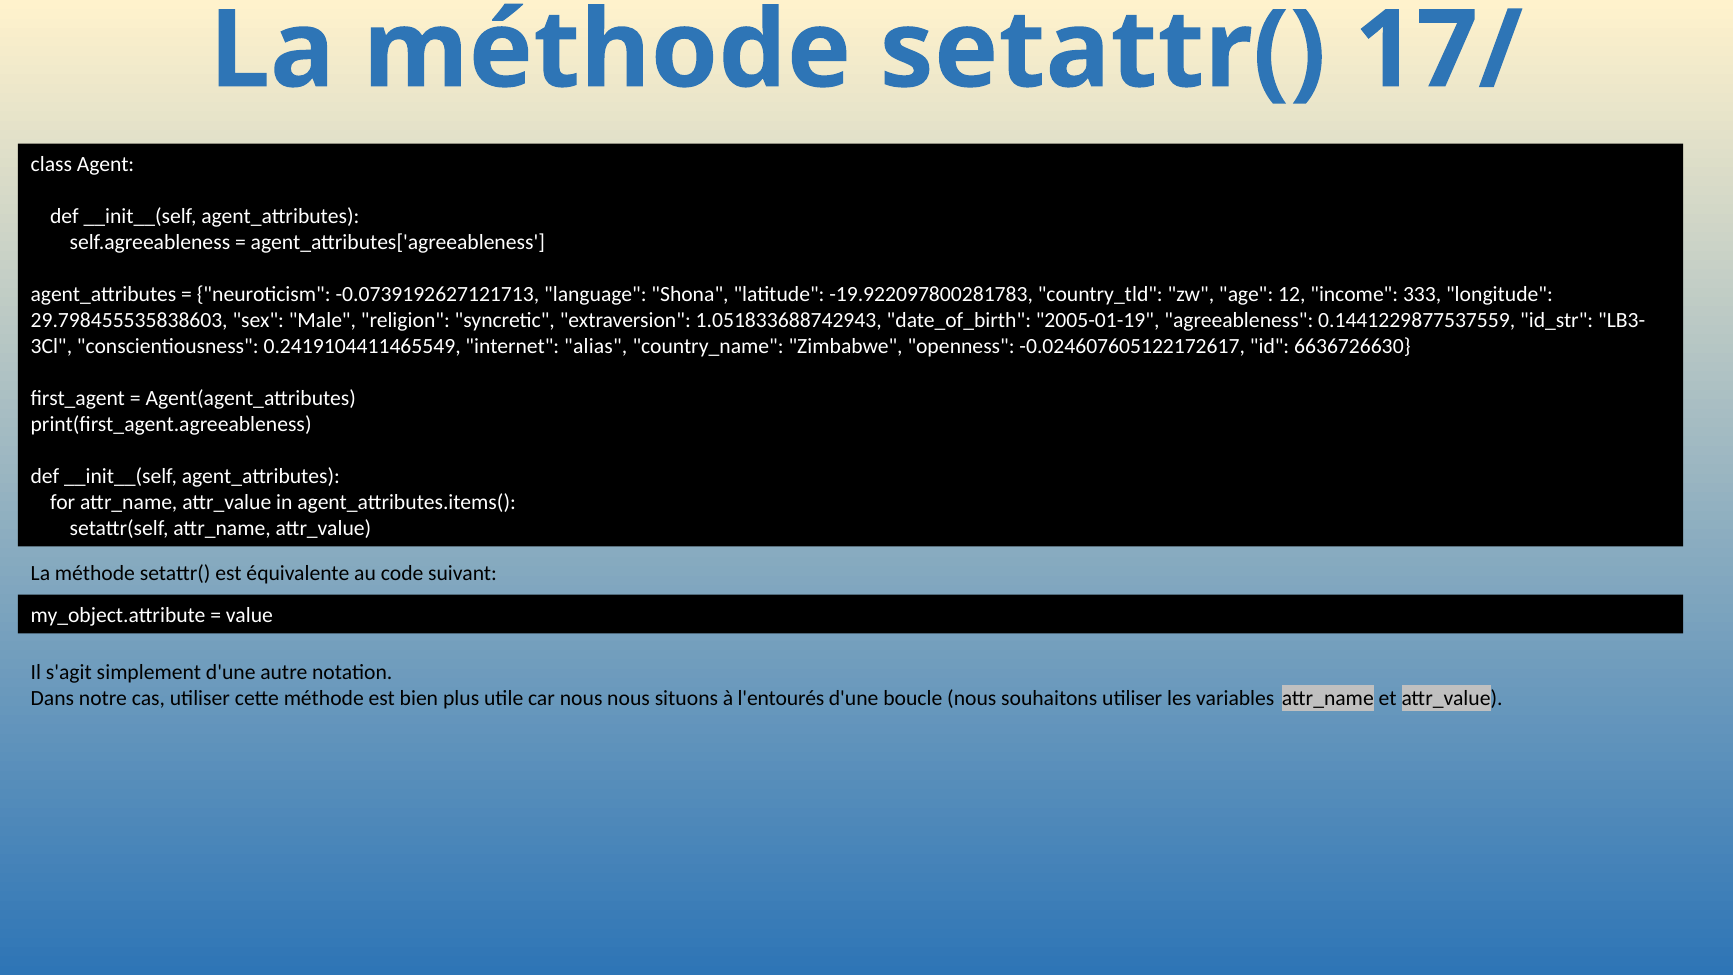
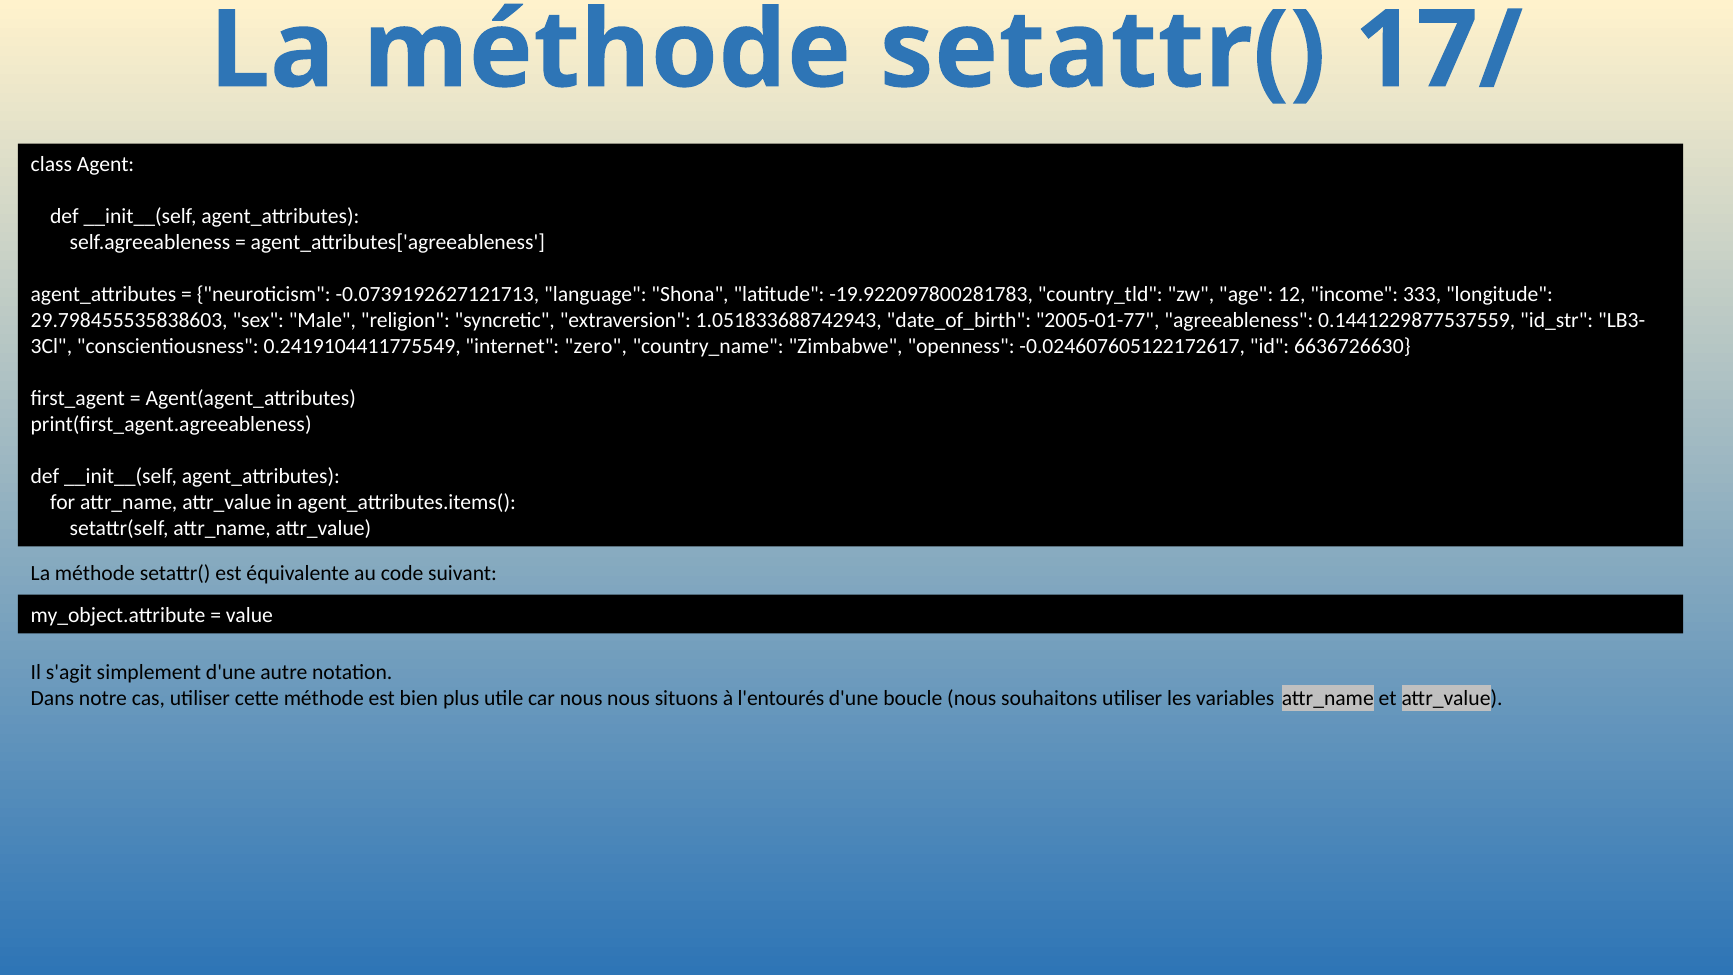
2005-01-19: 2005-01-19 -> 2005-01-77
0.2419104411465549: 0.2419104411465549 -> 0.2419104411775549
alias: alias -> zero
